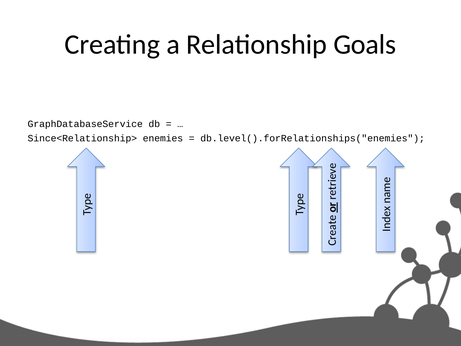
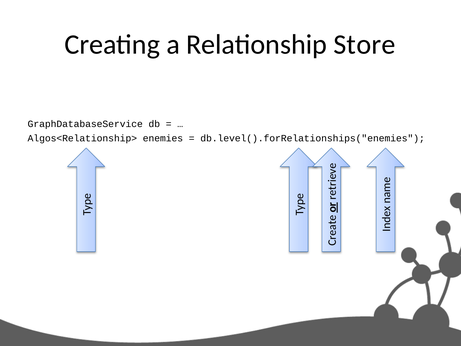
Goals: Goals -> Store
Since<Relationship>: Since<Relationship> -> Algos<Relationship>
